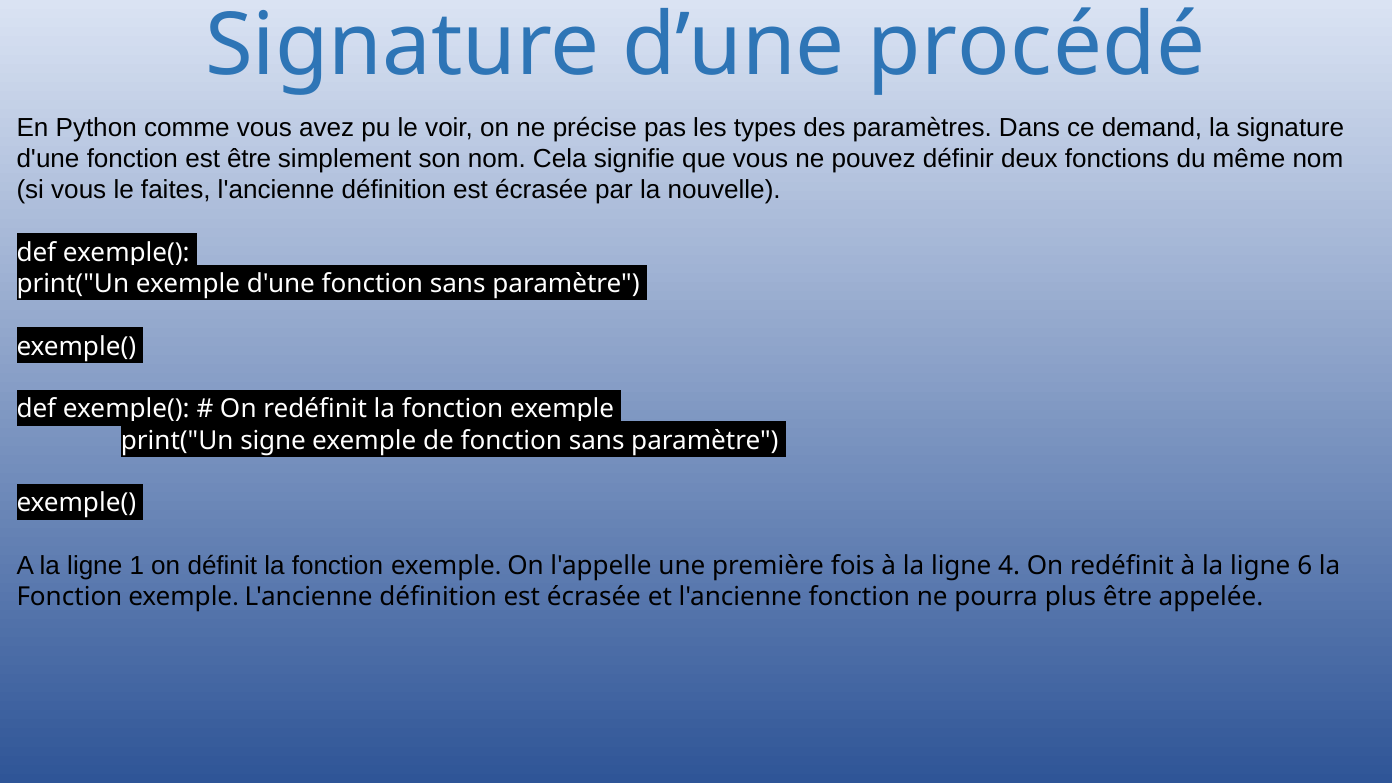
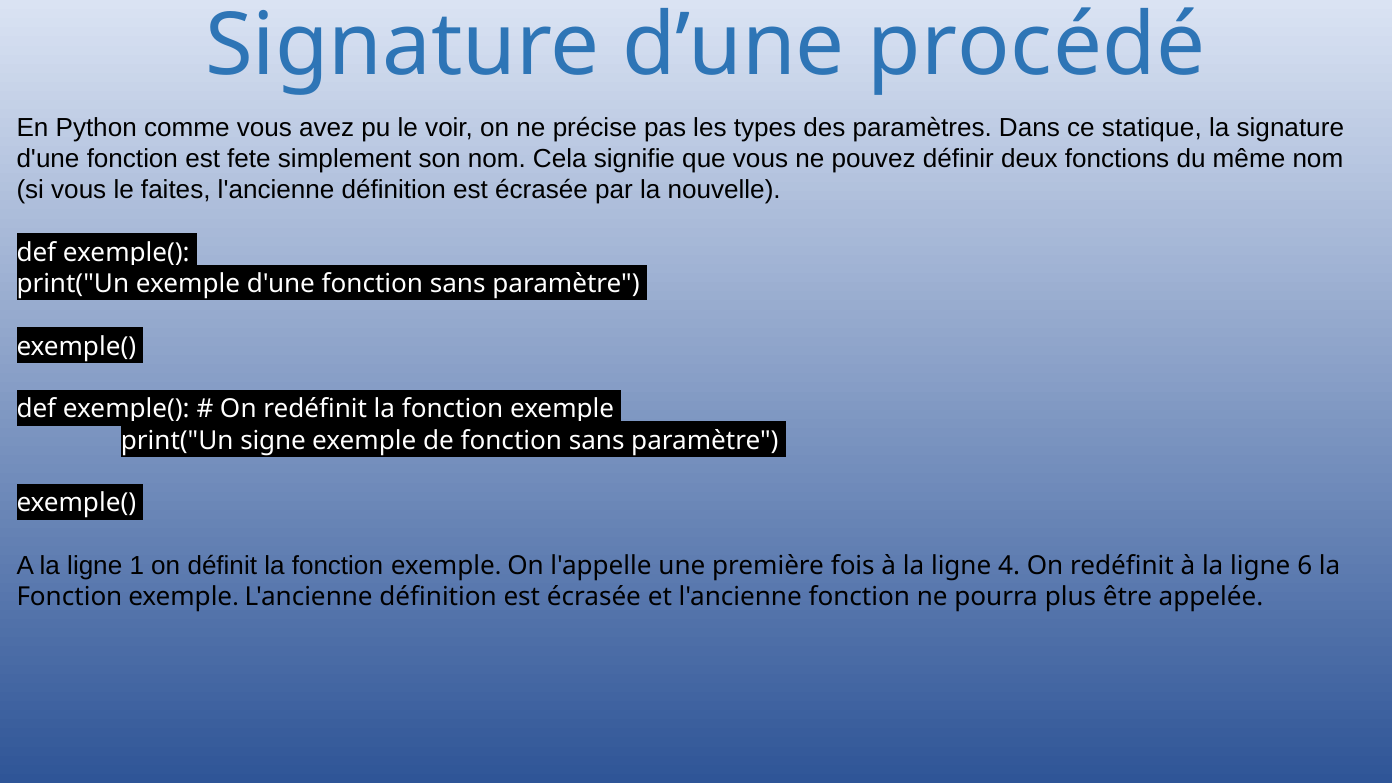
demand: demand -> statique
est être: être -> fete
